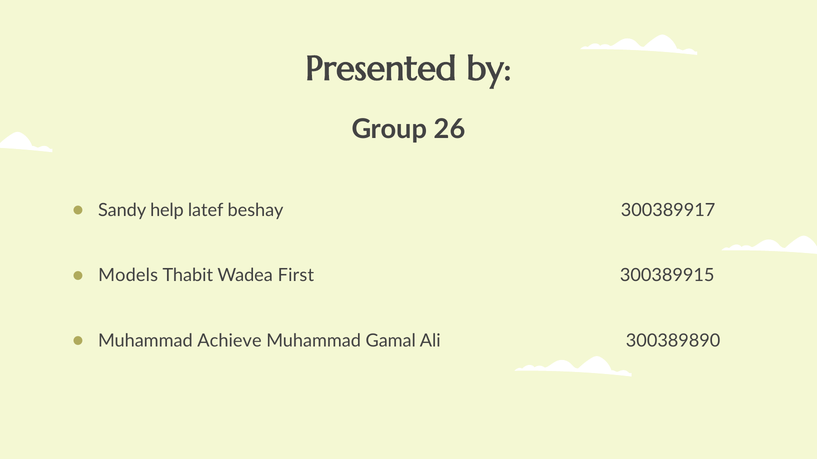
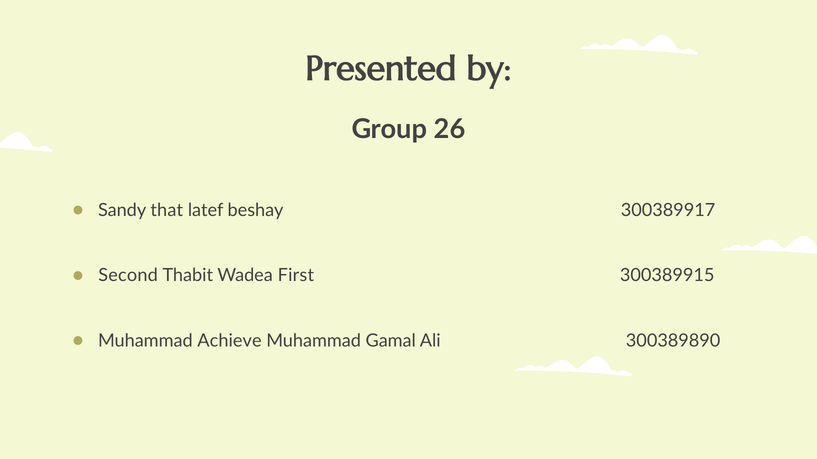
help: help -> that
Models: Models -> Second
